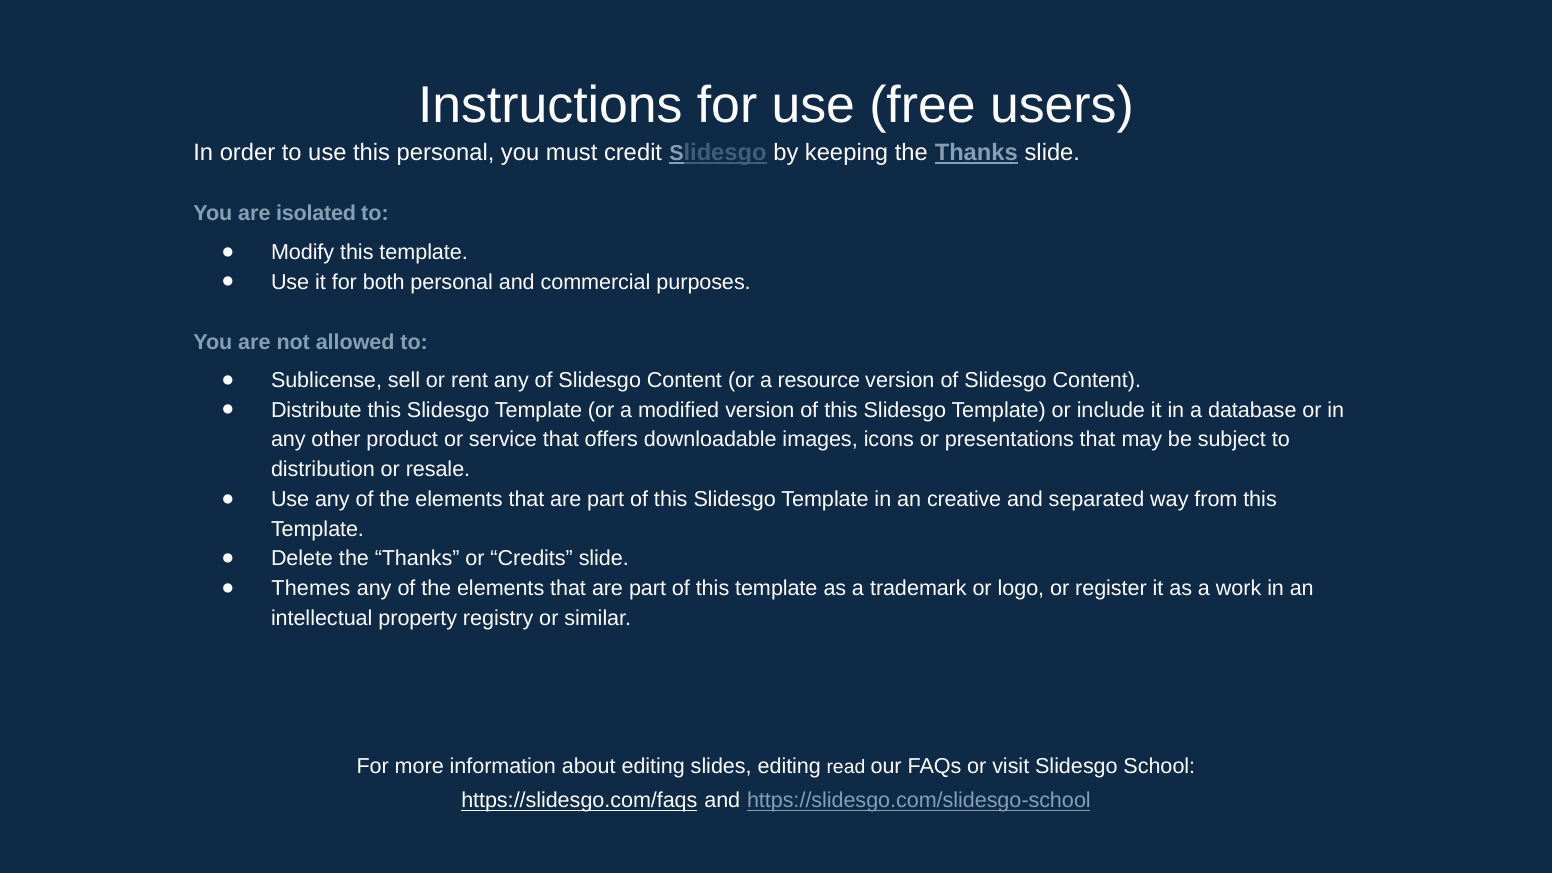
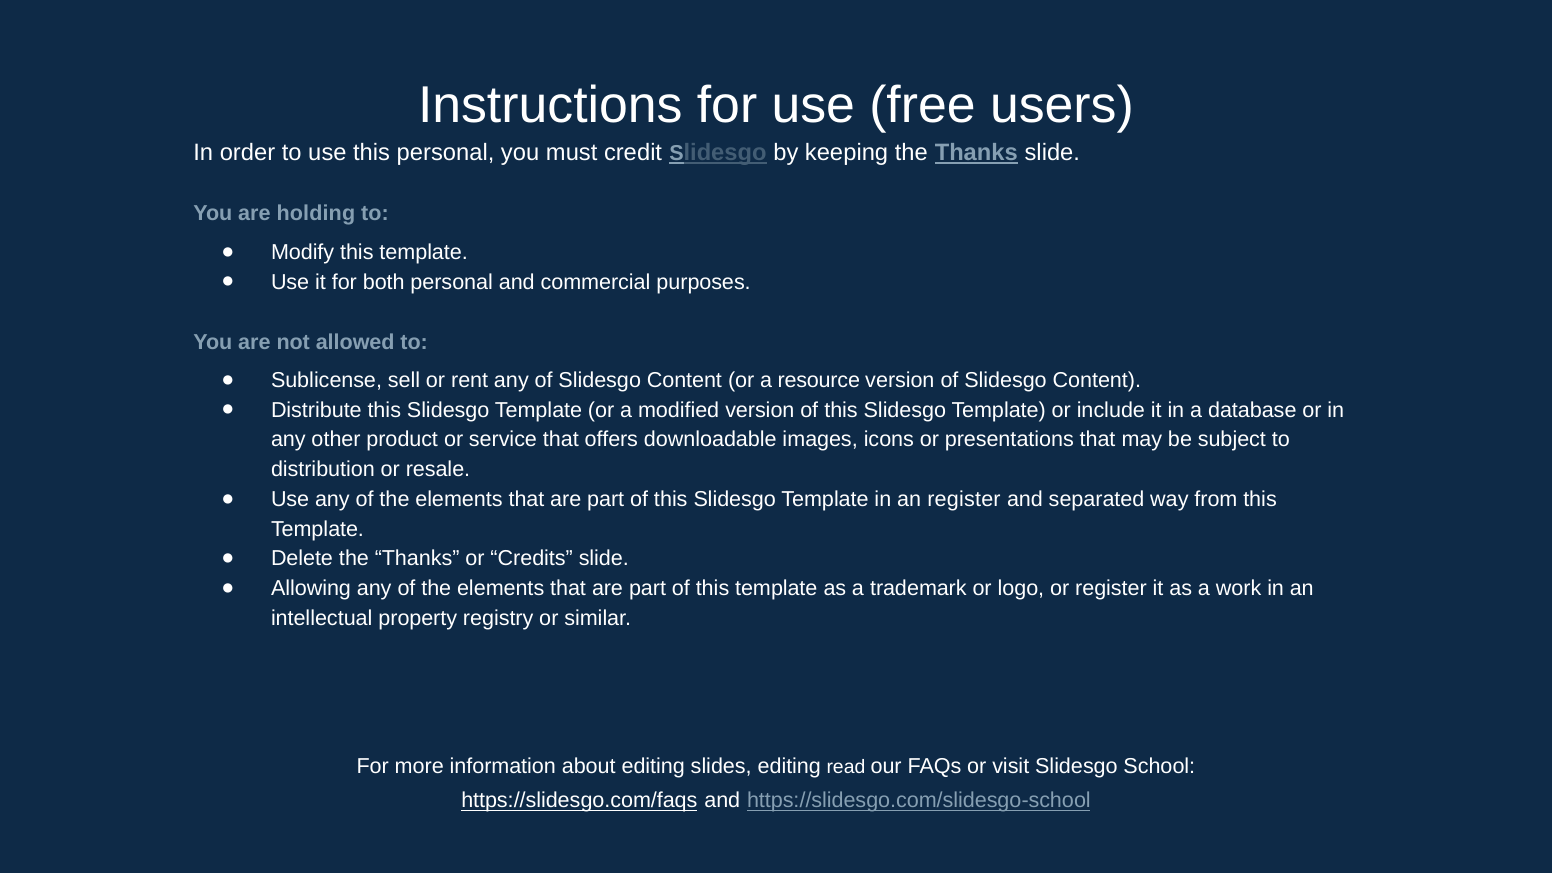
isolated: isolated -> holding
an creative: creative -> register
Themes: Themes -> Allowing
